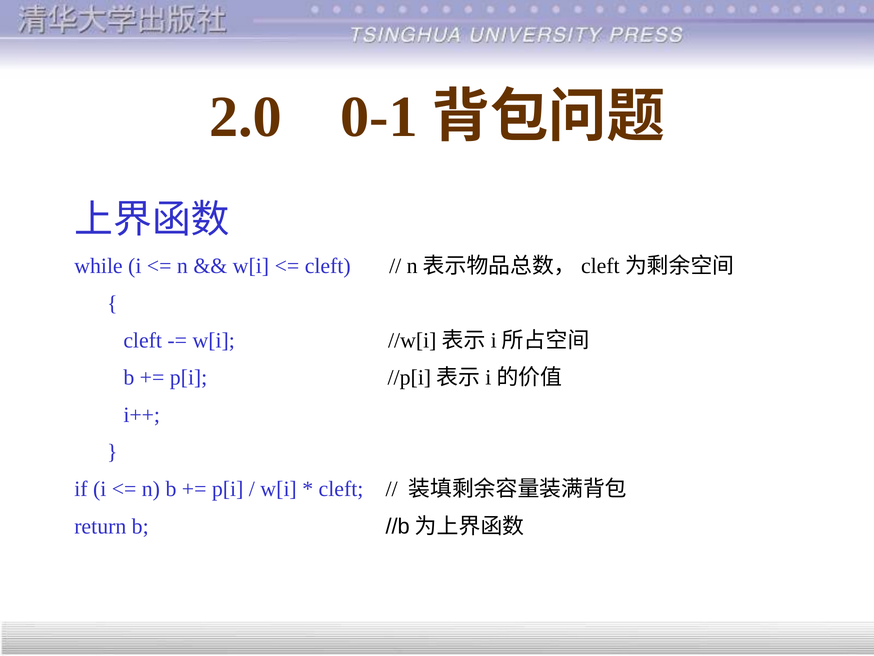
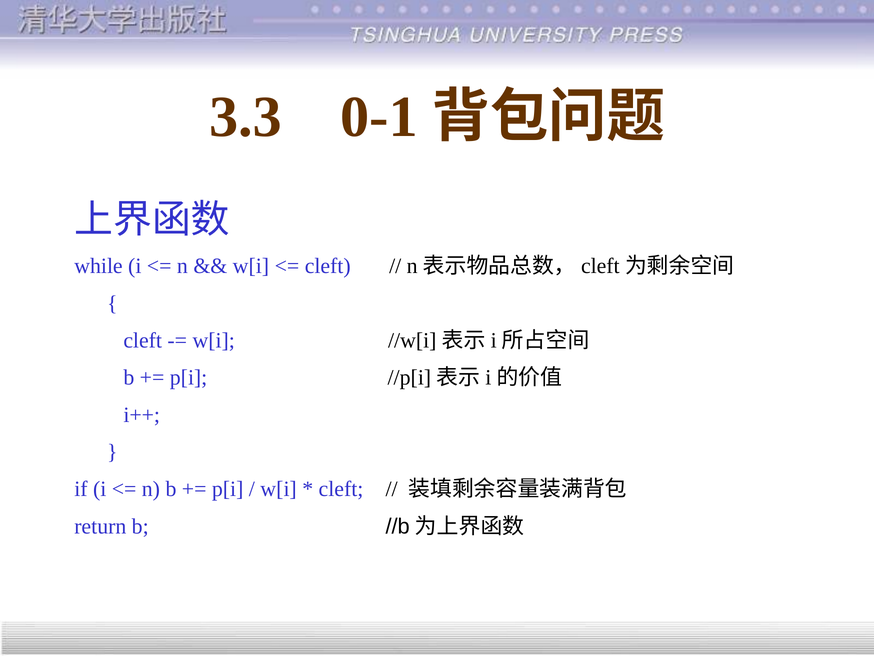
2.0: 2.0 -> 3.3
